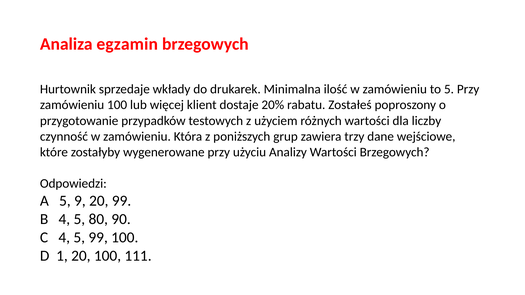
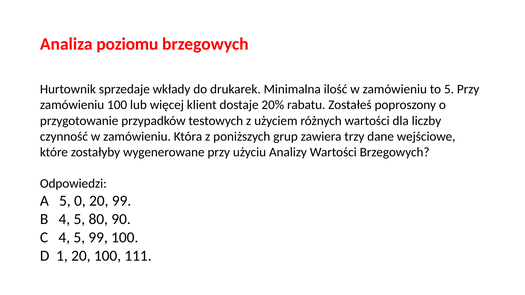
egzamin: egzamin -> poziomu
9: 9 -> 0
